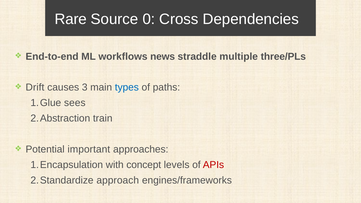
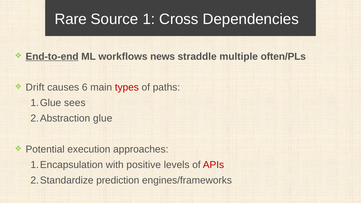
0: 0 -> 1
End-to-end underline: none -> present
three/PLs: three/PLs -> often/PLs
3: 3 -> 6
types colour: blue -> red
train: train -> glue
important: important -> execution
concept: concept -> positive
approach: approach -> prediction
